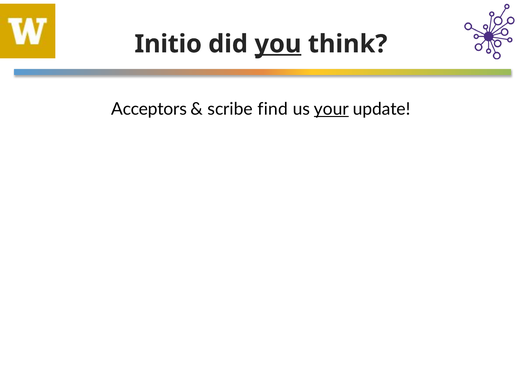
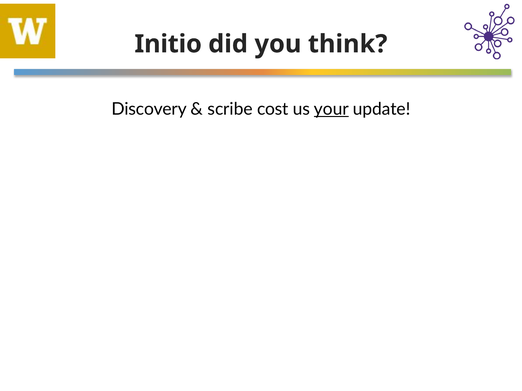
you underline: present -> none
Acceptors: Acceptors -> Discovery
find: find -> cost
